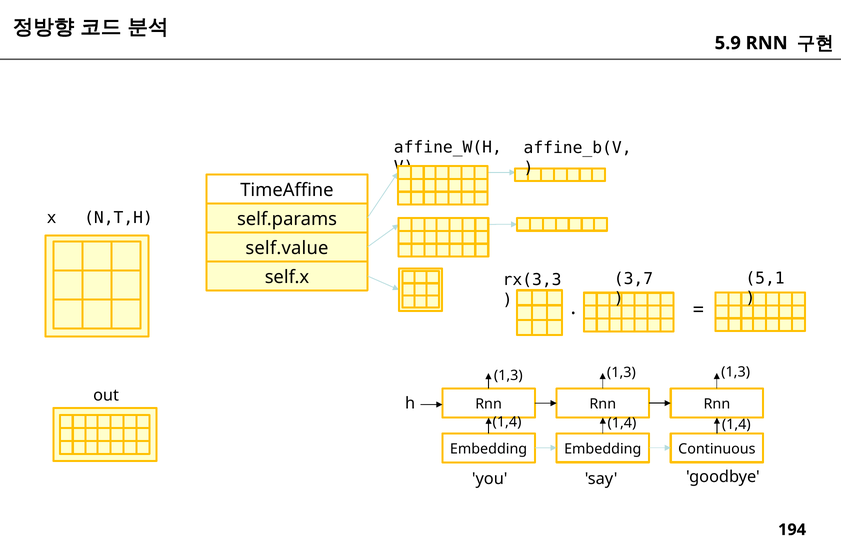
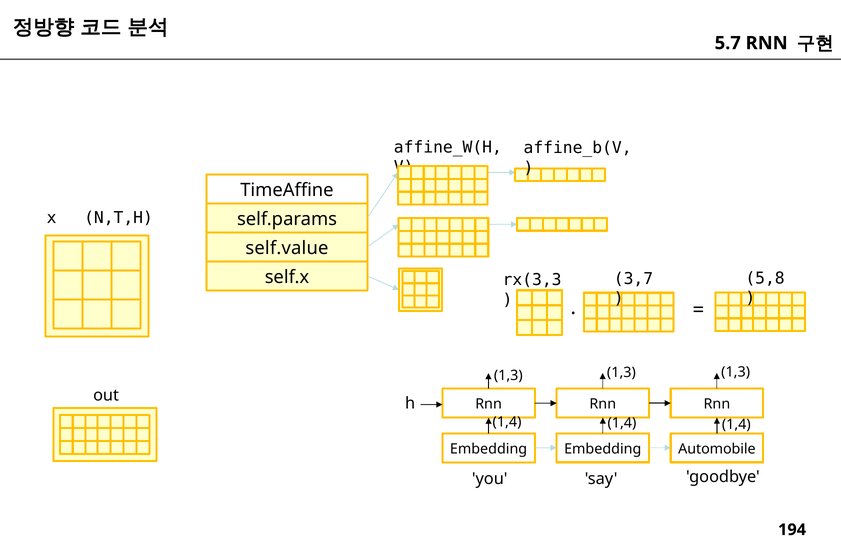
5.9: 5.9 -> 5.7
5,1: 5,1 -> 5,8
Continuous: Continuous -> Automobile
